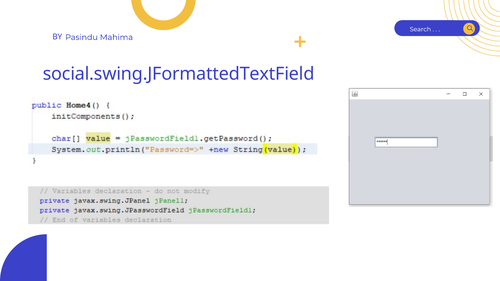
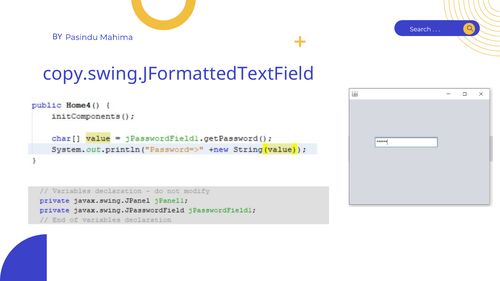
social.swing.JFormattedTextField: social.swing.JFormattedTextField -> copy.swing.JFormattedTextField
